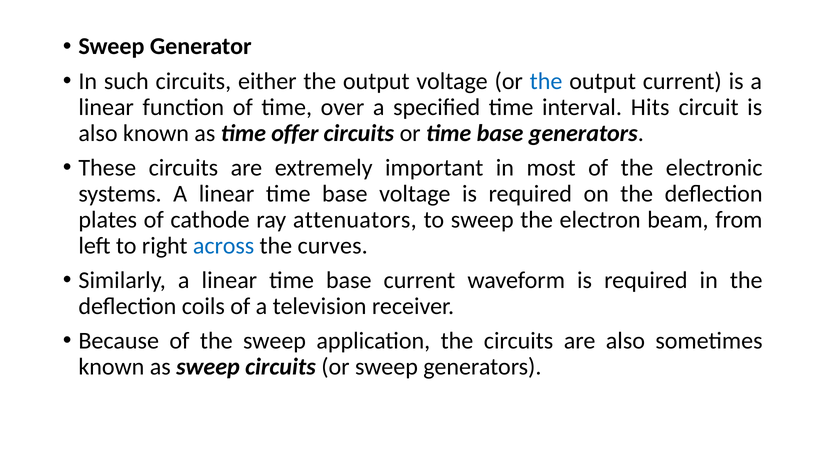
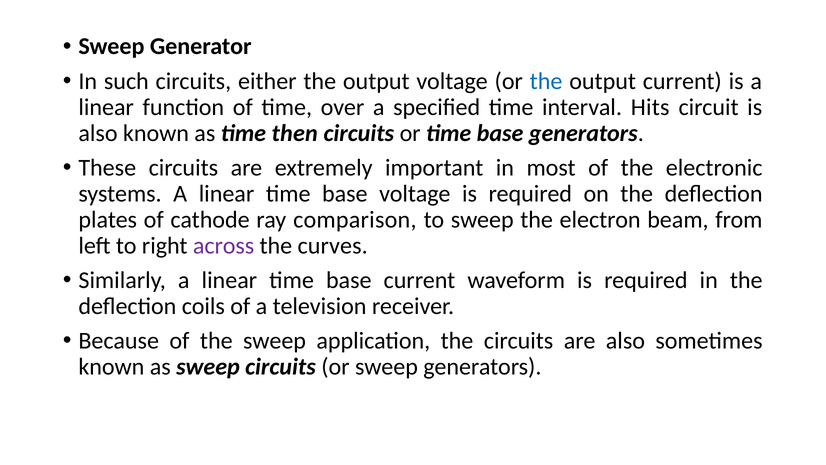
offer: offer -> then
attenuators: attenuators -> comparison
across colour: blue -> purple
